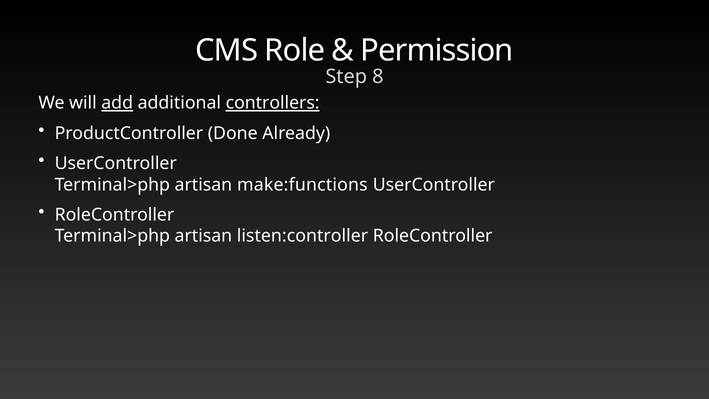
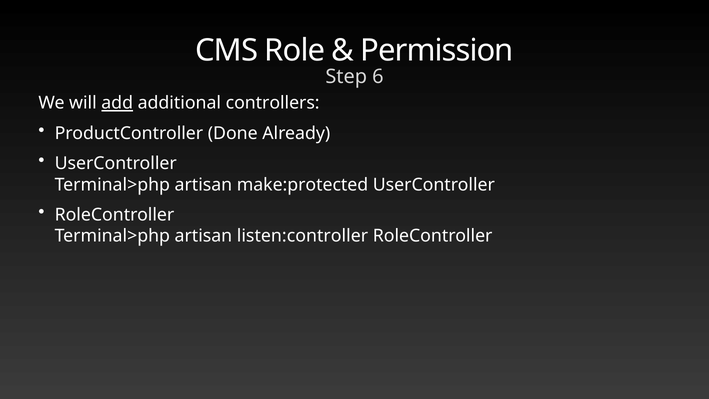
8: 8 -> 6
controllers underline: present -> none
make:functions: make:functions -> make:protected
